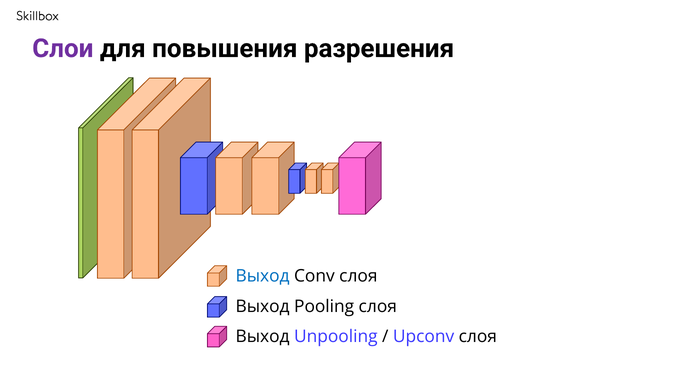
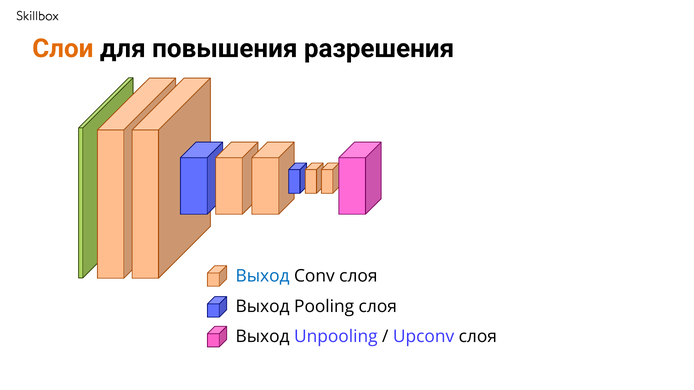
Слои colour: purple -> orange
